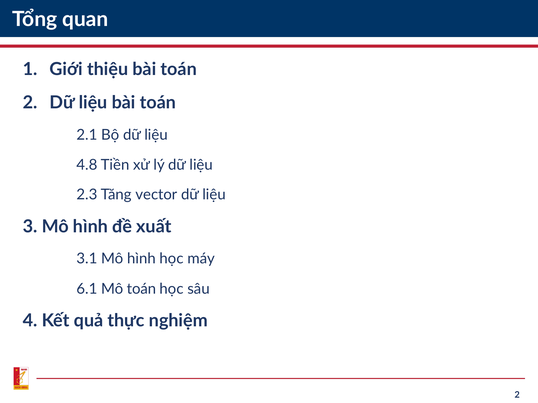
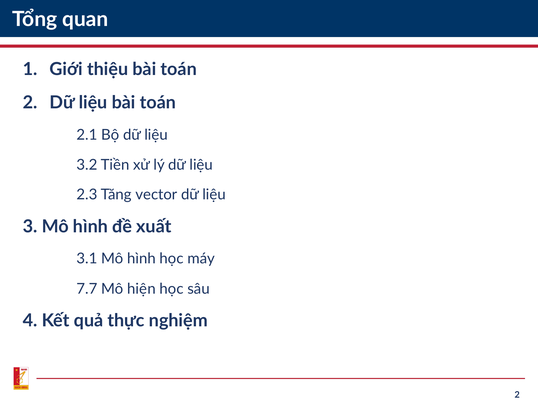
4.8: 4.8 -> 3.2
6.1: 6.1 -> 7.7
Mô toán: toán -> hiện
